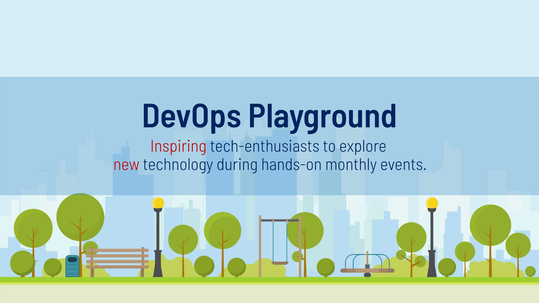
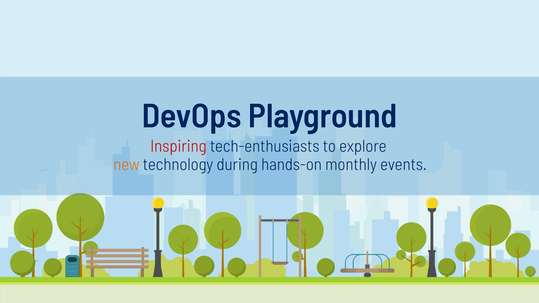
new colour: red -> orange
